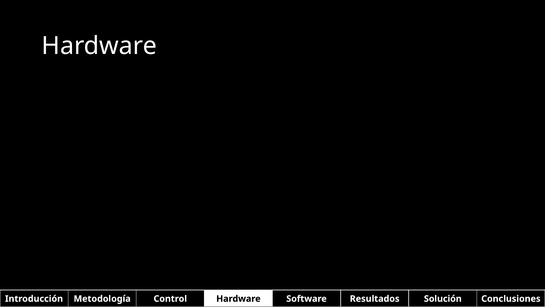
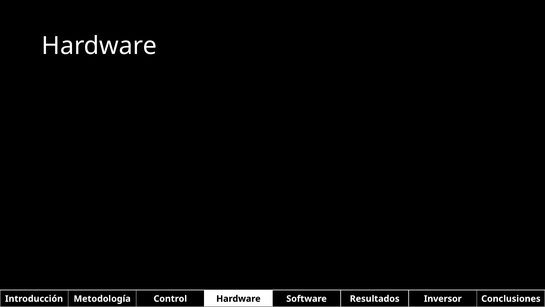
Solución: Solución -> Inversor
